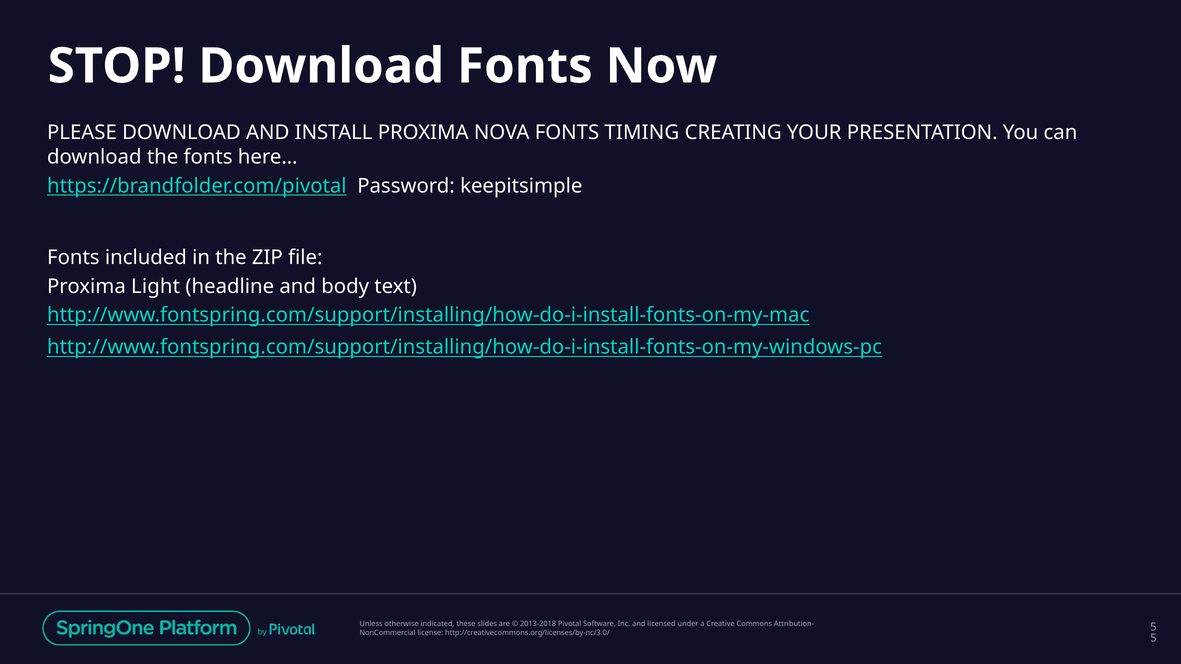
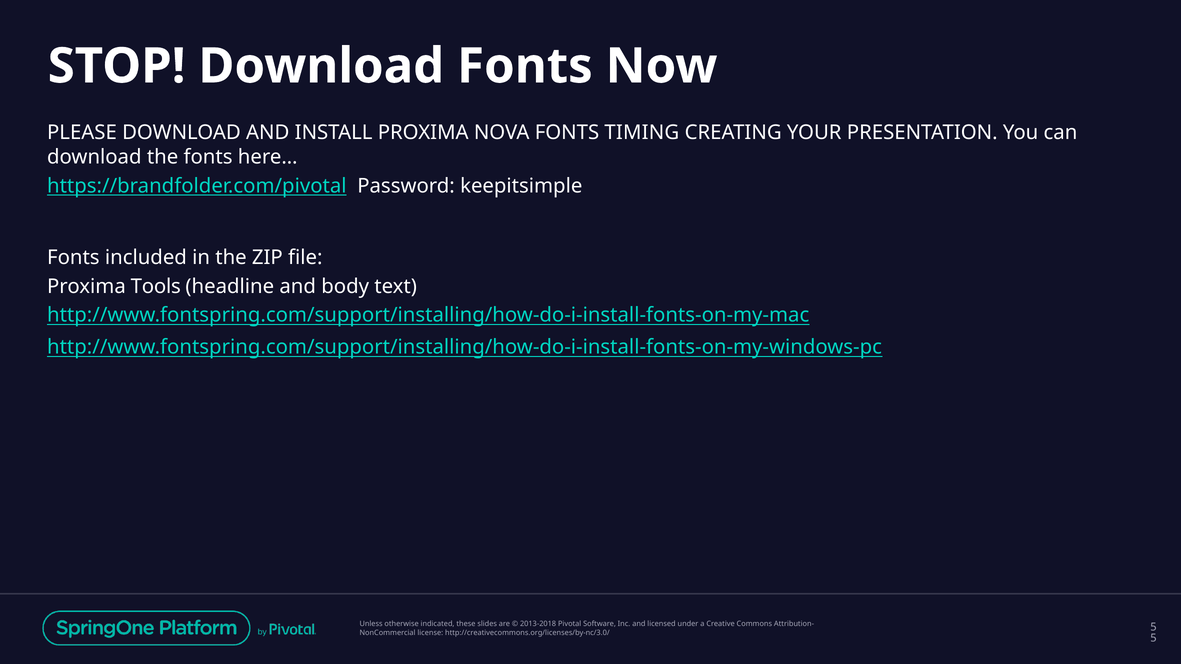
Light: Light -> Tools
